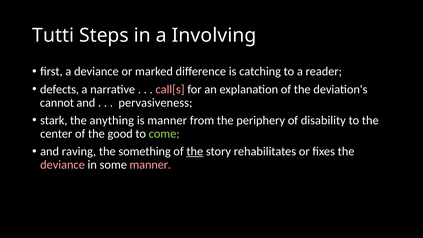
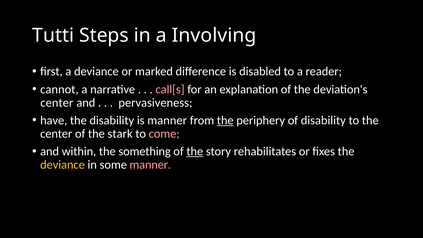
catching: catching -> disabled
defects: defects -> cannot
cannot at (57, 103): cannot -> center
stark: stark -> have
the anything: anything -> disability
the at (225, 120) underline: none -> present
good: good -> stark
come colour: light green -> pink
raving: raving -> within
deviance at (62, 165) colour: pink -> yellow
